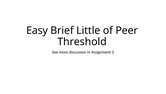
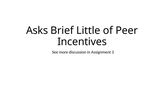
Easy: Easy -> Asks
Threshold: Threshold -> Incentives
